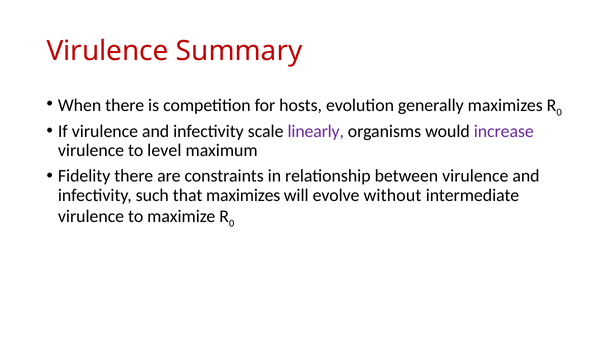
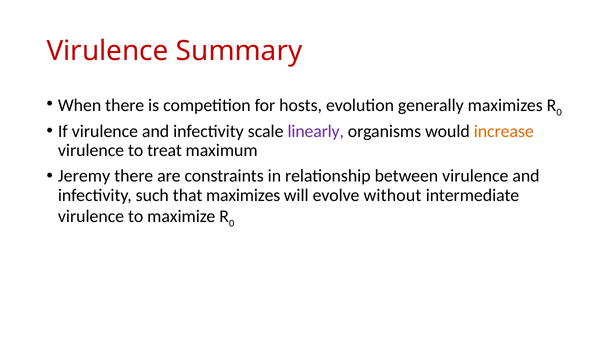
increase colour: purple -> orange
level: level -> treat
Fidelity: Fidelity -> Jeremy
